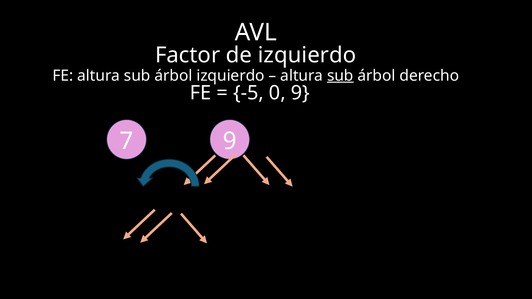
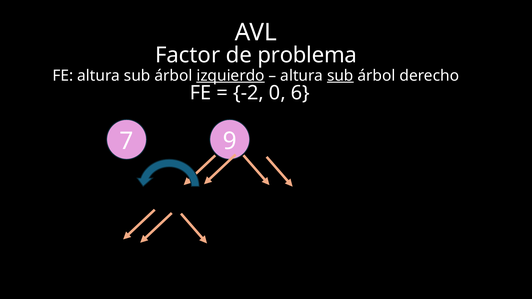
de izquierdo: izquierdo -> problema
izquierdo at (231, 76) underline: none -> present
-5: -5 -> -2
0 9: 9 -> 6
